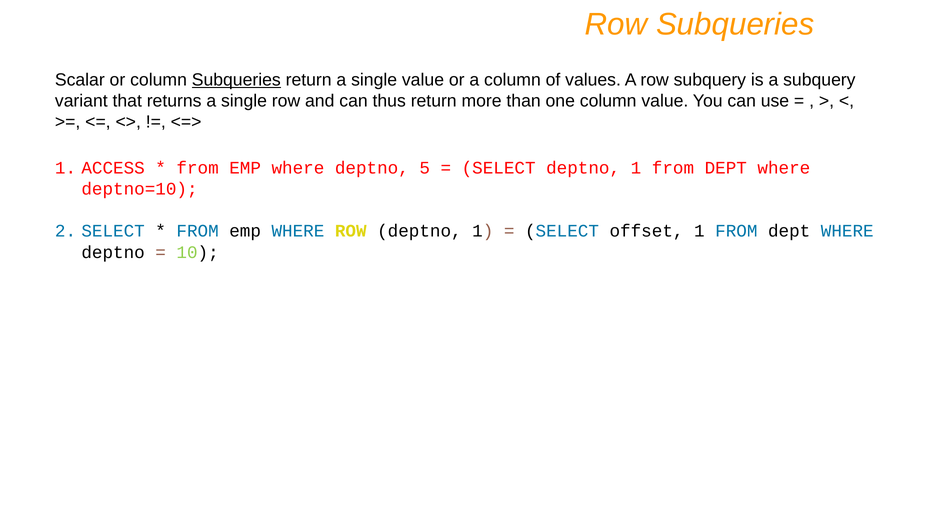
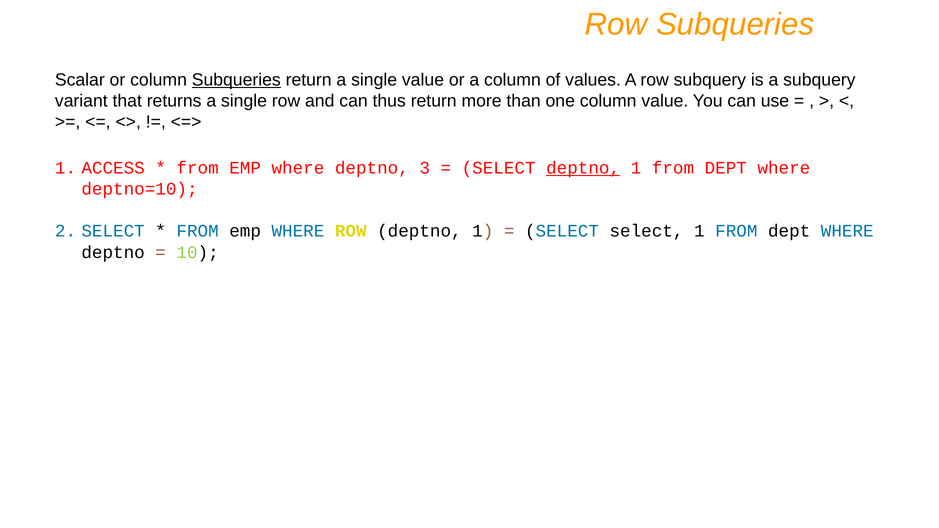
5: 5 -> 3
deptno at (583, 168) underline: none -> present
SELECT offset: offset -> select
